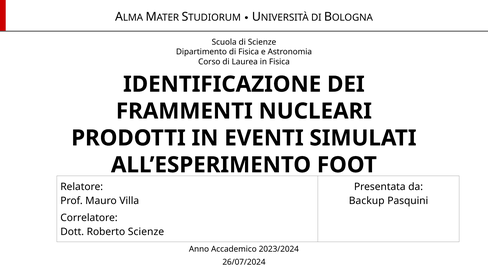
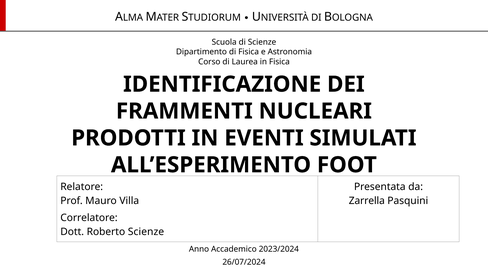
Backup: Backup -> Zarrella
